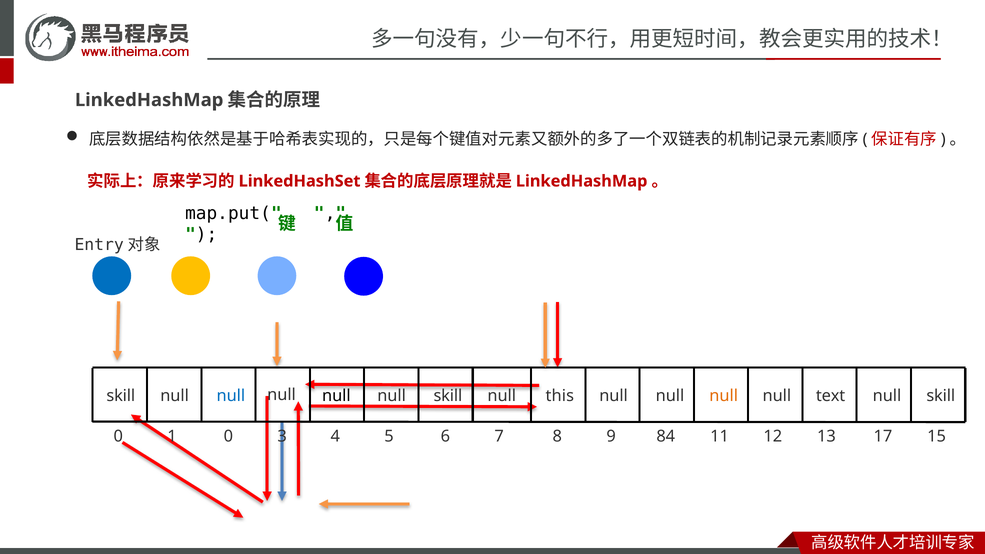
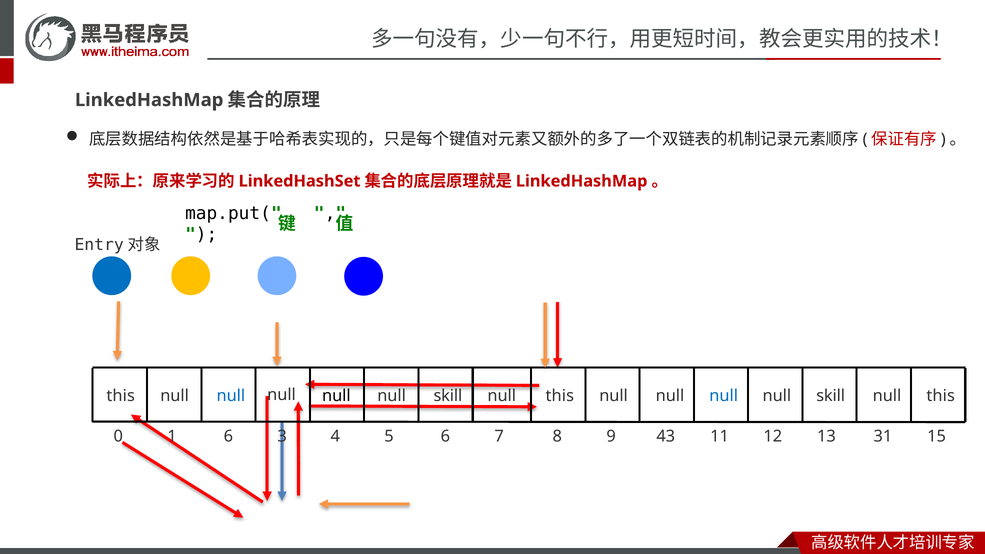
skill at (121, 396): skill -> this
null at (724, 396) colour: orange -> blue
text at (831, 396): text -> skill
skill at (941, 396): skill -> this
1 0: 0 -> 6
84: 84 -> 43
17: 17 -> 31
